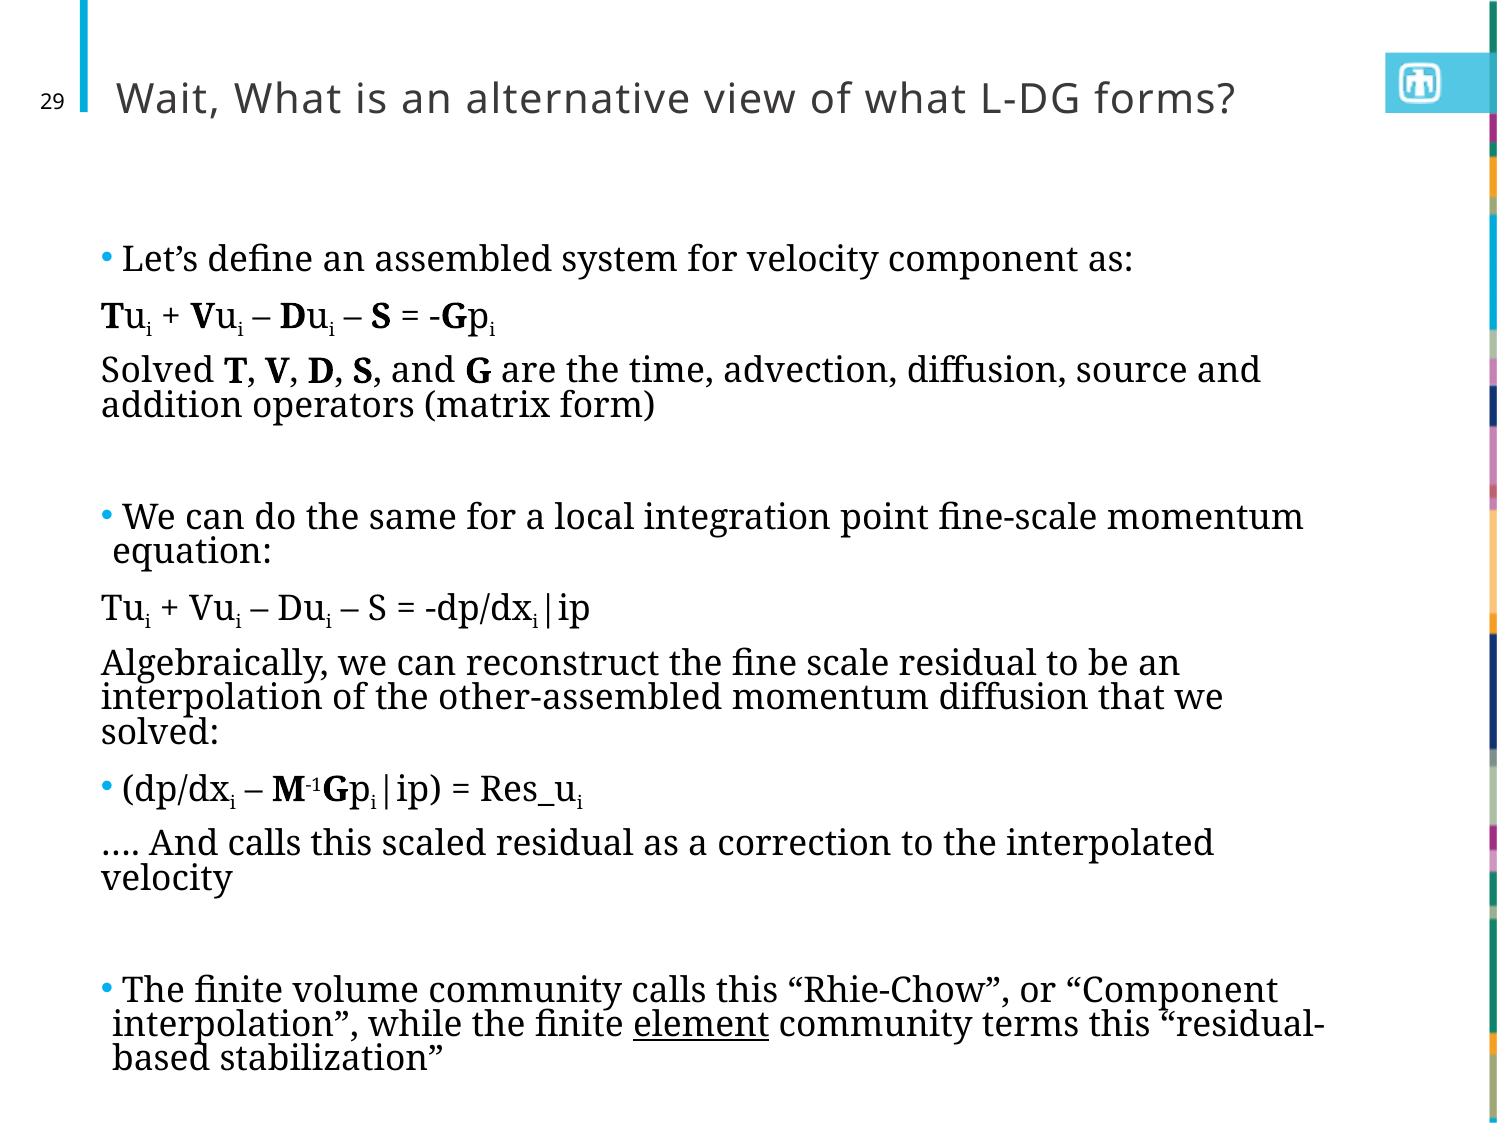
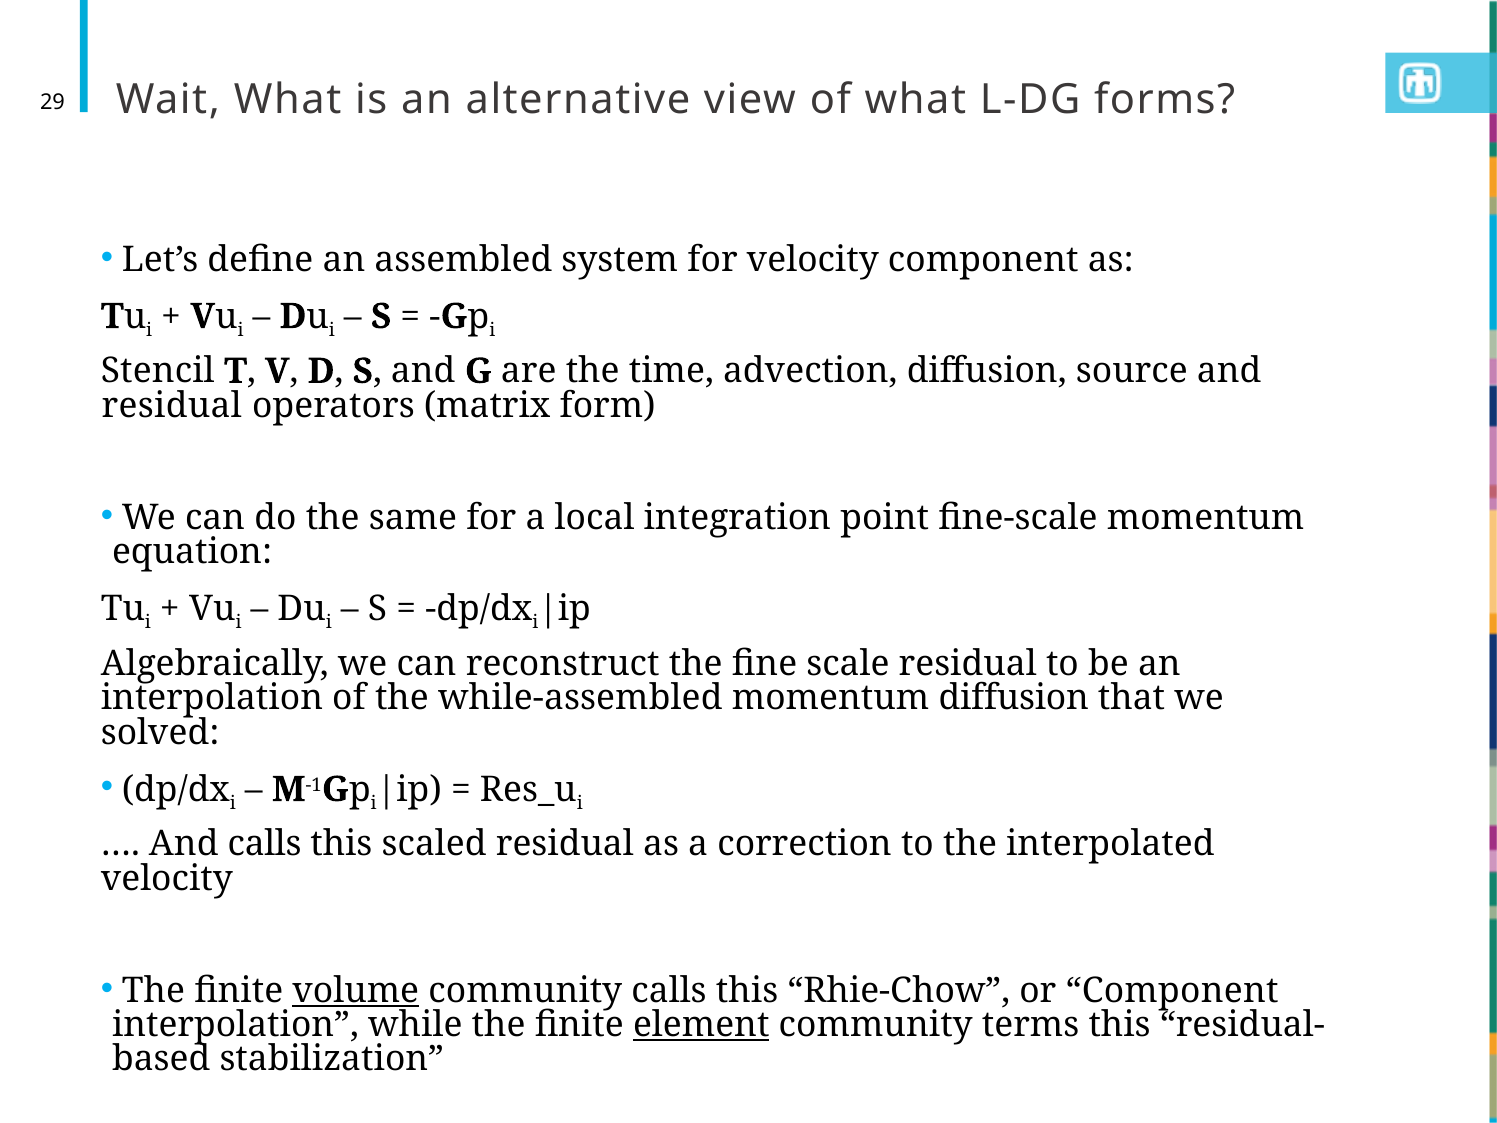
Solved at (158, 371): Solved -> Stencil
addition at (172, 406): addition -> residual
other-assembled: other-assembled -> while-assembled
volume underline: none -> present
